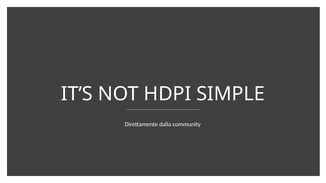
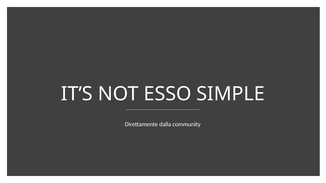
HDPI: HDPI -> ESSO
